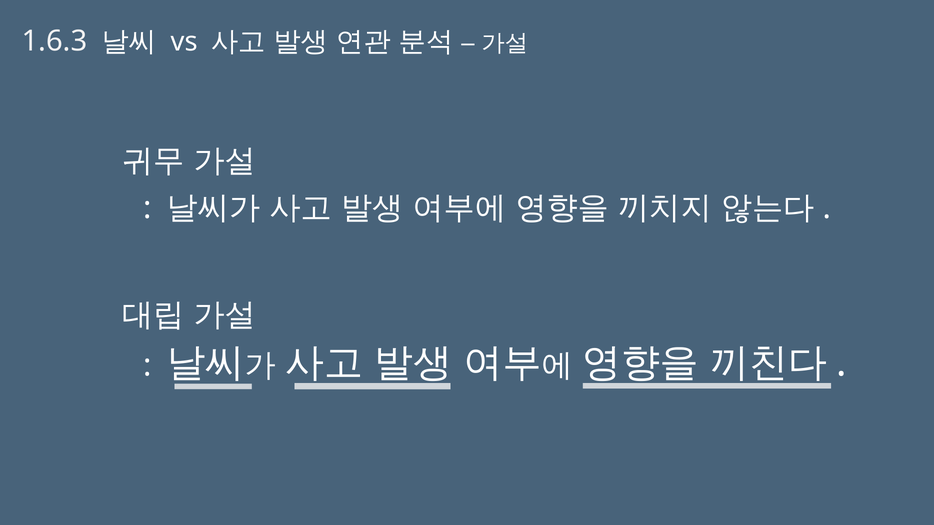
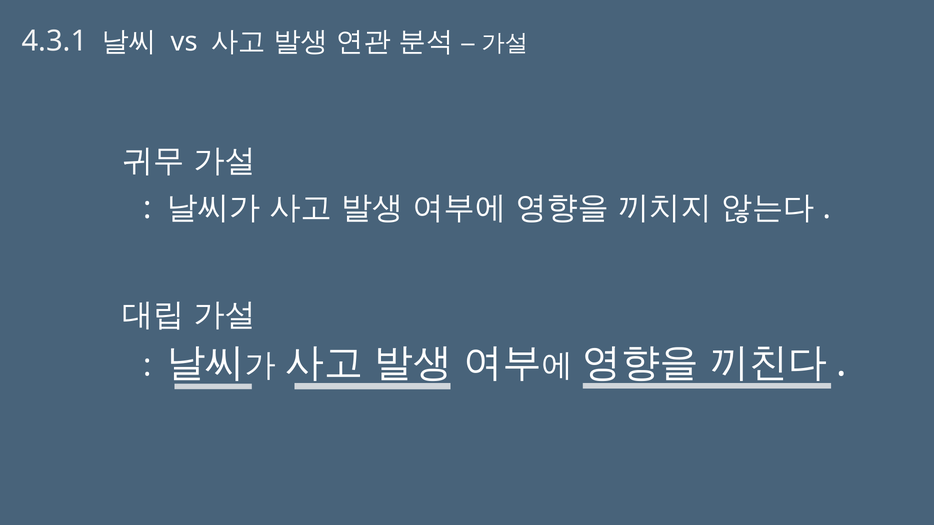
1.6.3: 1.6.3 -> 4.3.1
